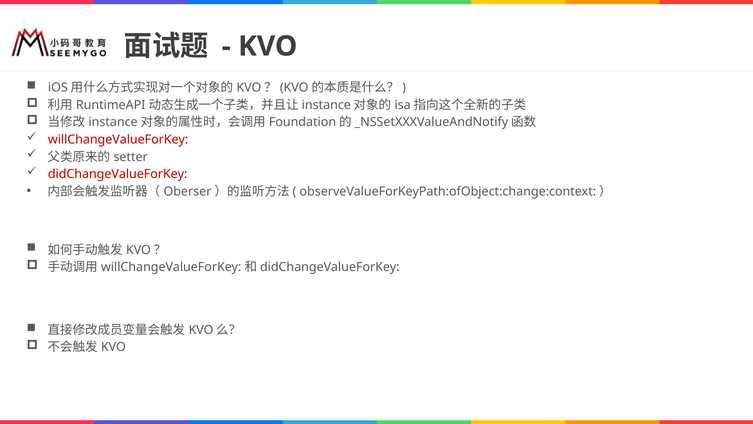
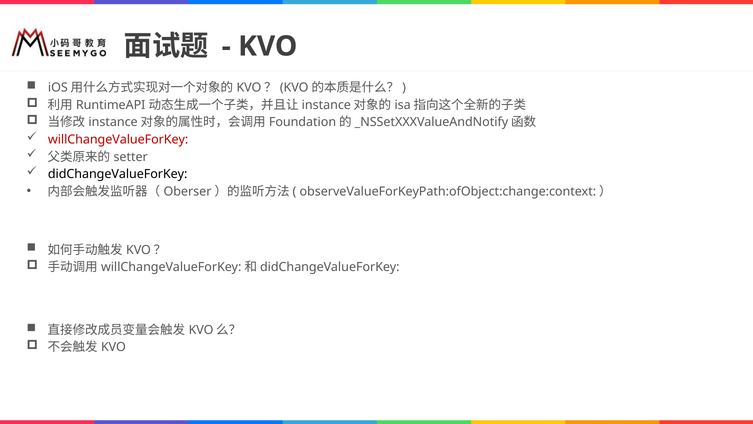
didChangeValueForKey colour: red -> black
